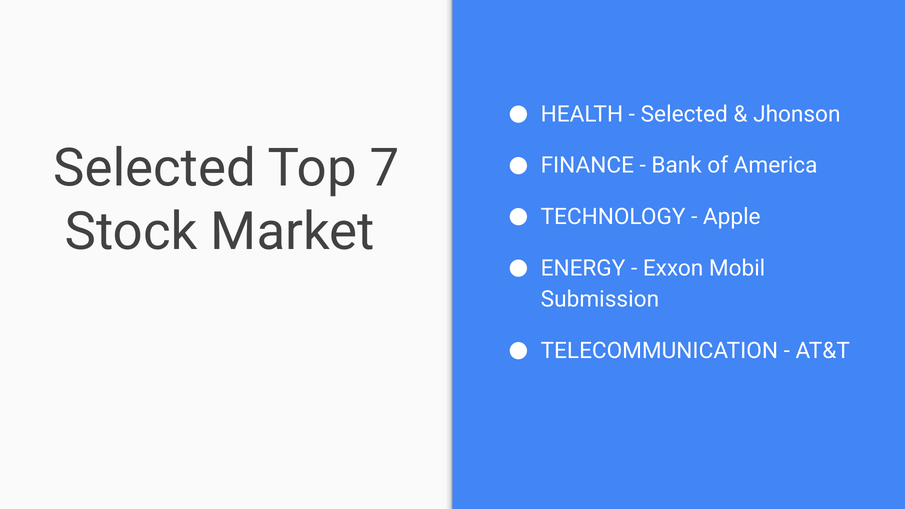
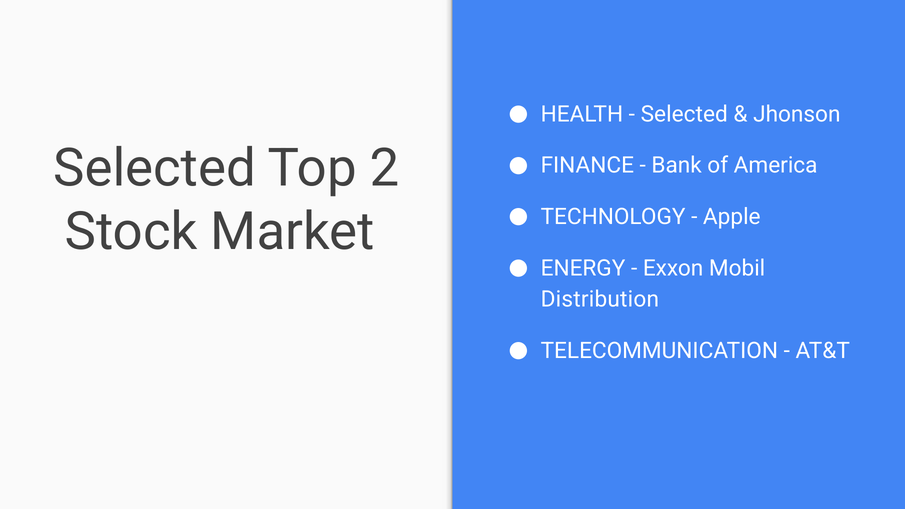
7: 7 -> 2
Submission: Submission -> Distribution
